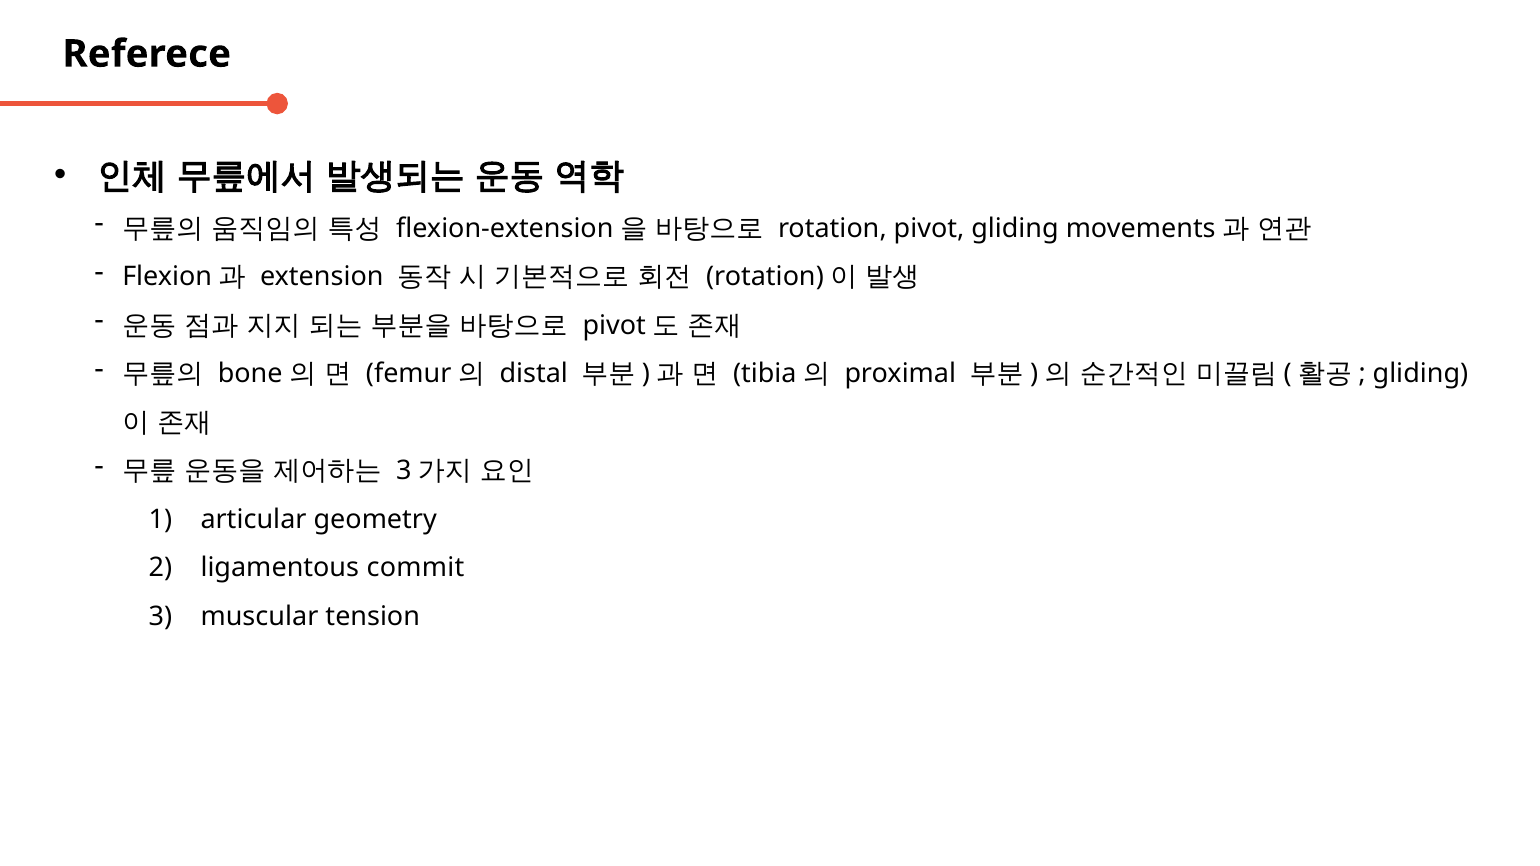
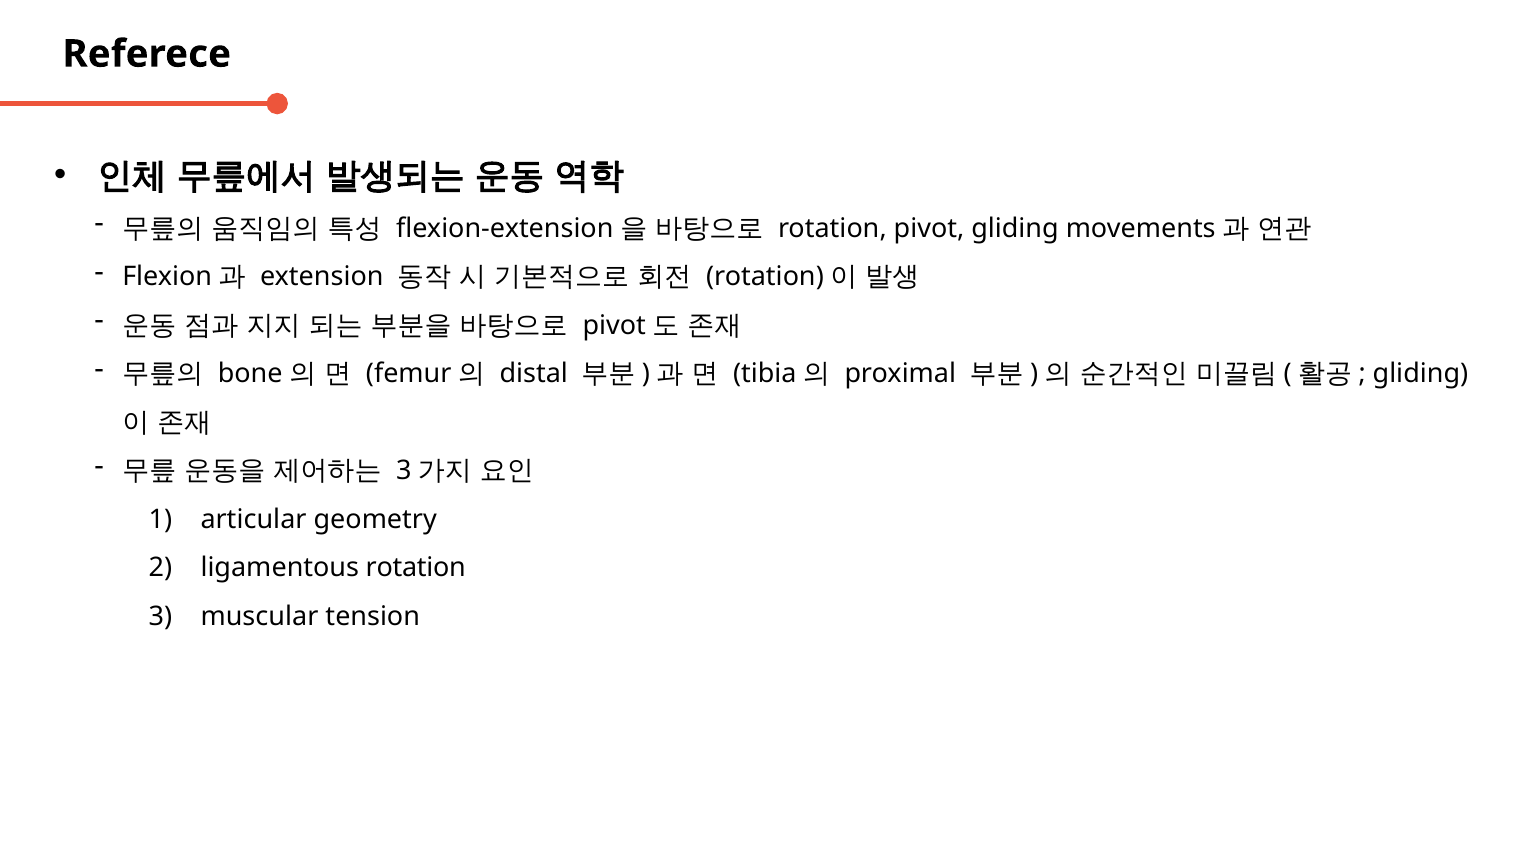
ligamentous commit: commit -> rotation
